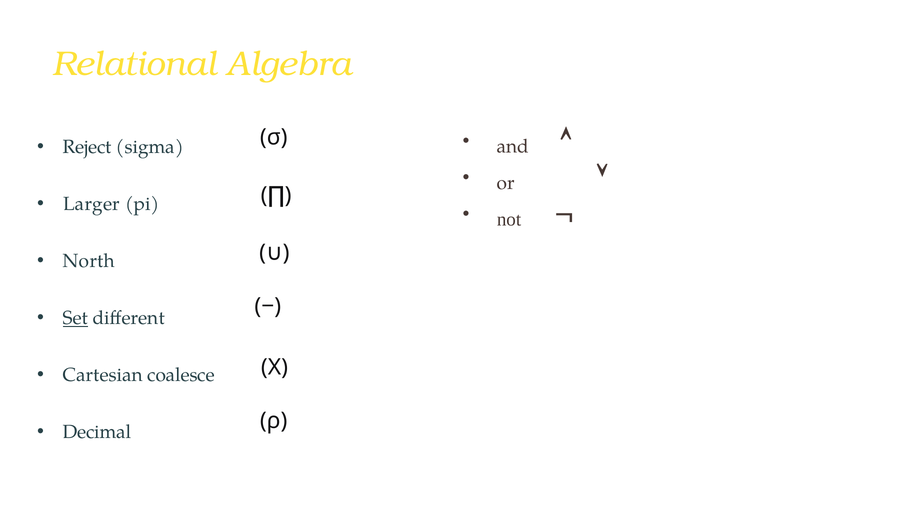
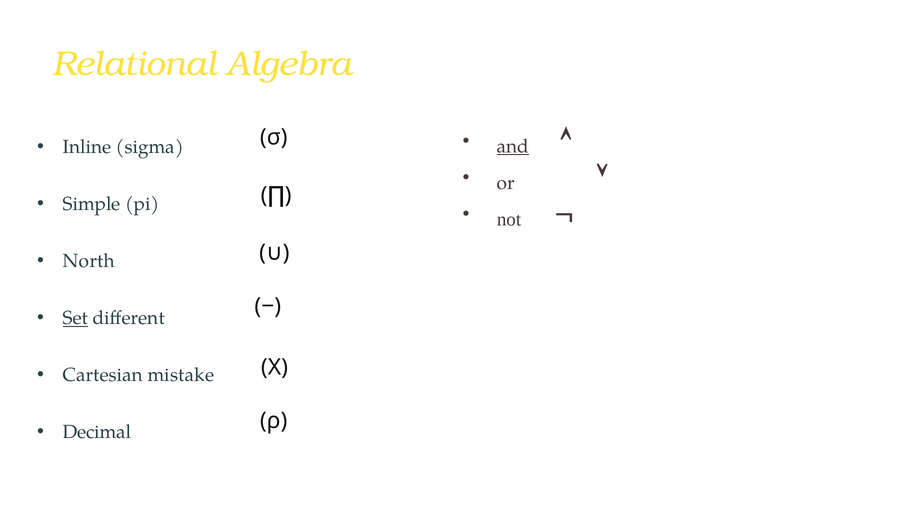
Reject: Reject -> Inline
and underline: none -> present
Larger: Larger -> Simple
coalesce: coalesce -> mistake
